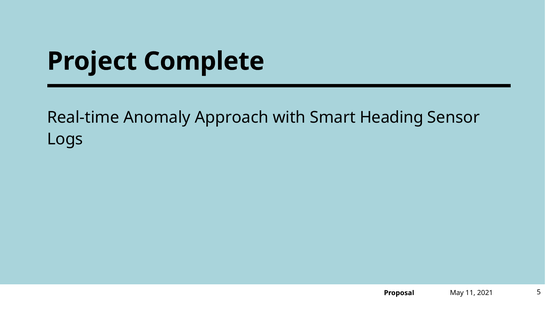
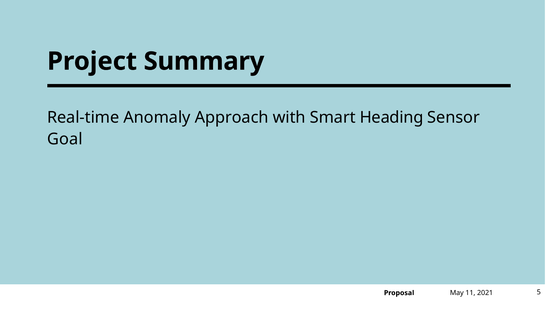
Complete: Complete -> Summary
Logs: Logs -> Goal
